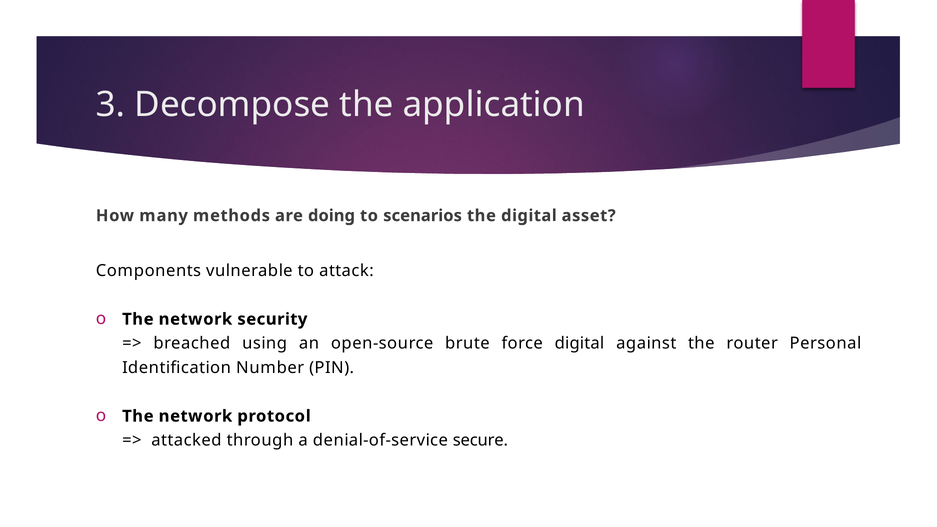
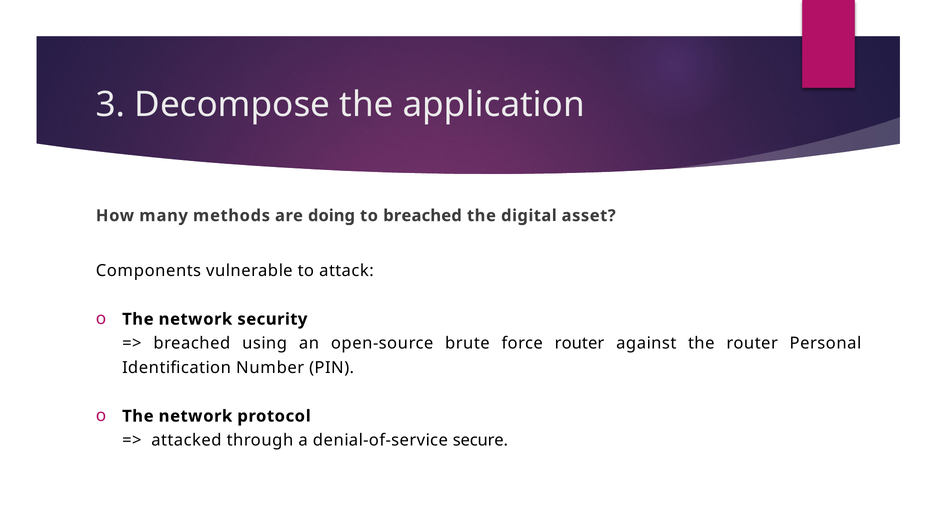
to scenarios: scenarios -> breached
force digital: digital -> router
